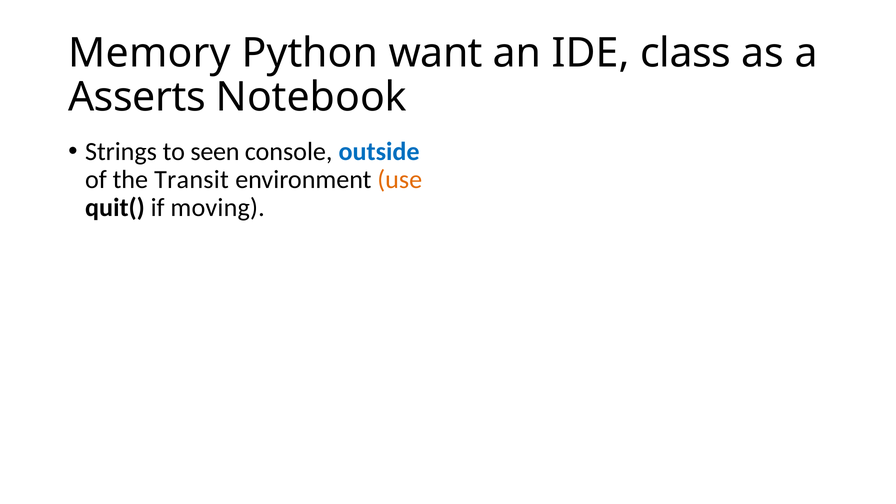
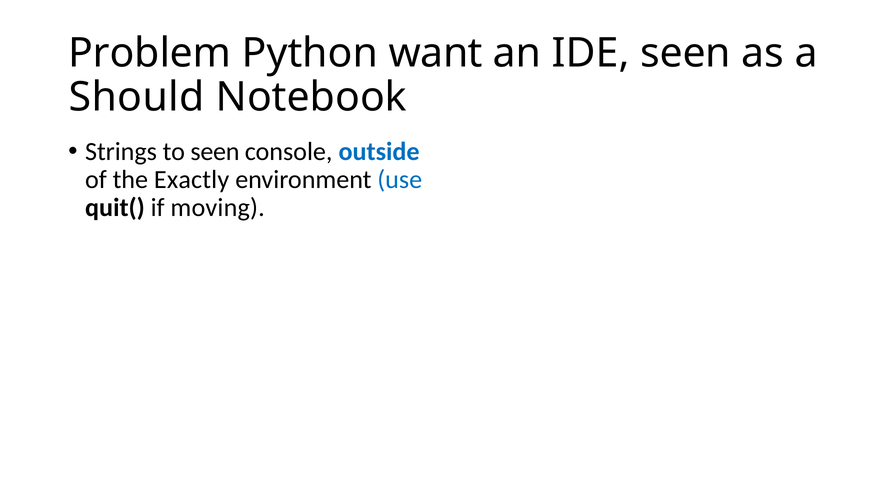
Memory: Memory -> Problem
IDE class: class -> seen
Asserts: Asserts -> Should
Transit: Transit -> Exactly
use colour: orange -> blue
